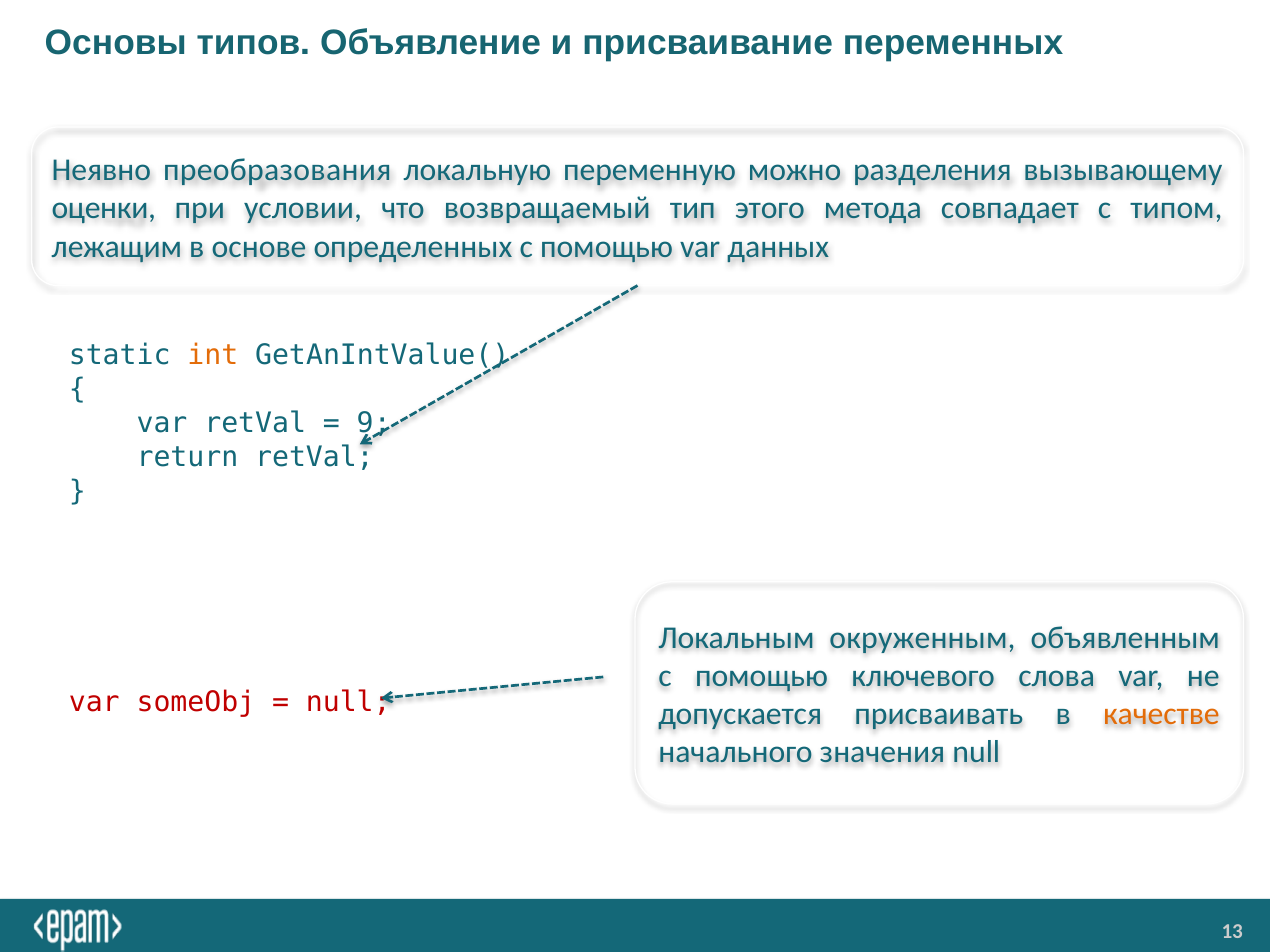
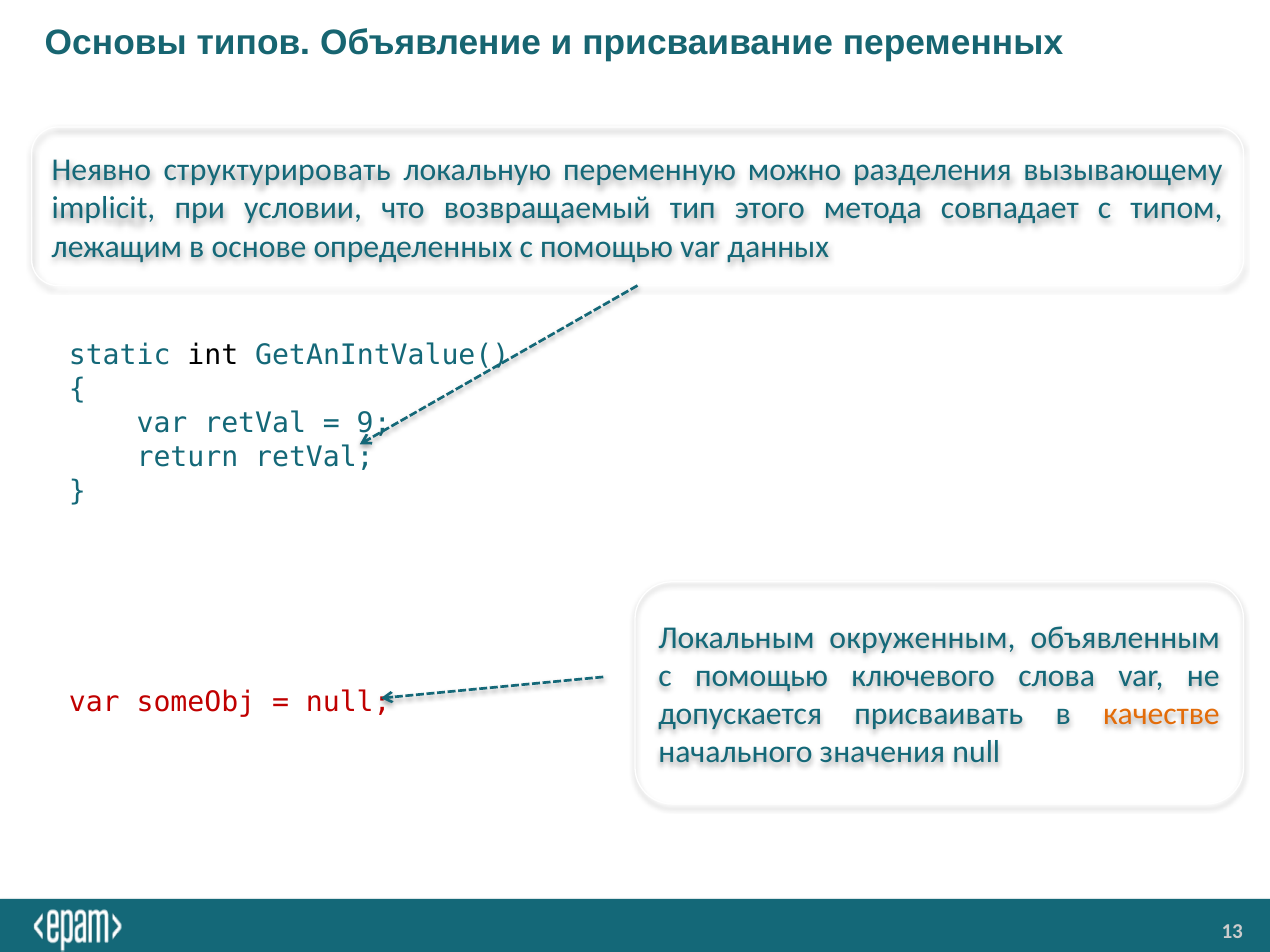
преобразования: преобразования -> структурировать
оценки: оценки -> implicit
int colour: orange -> black
